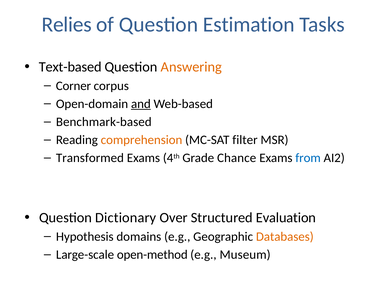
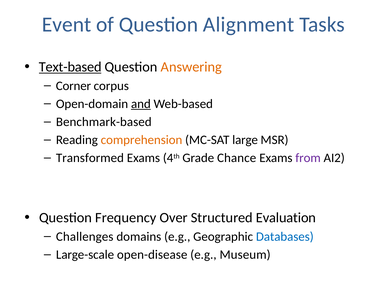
Relies: Relies -> Event
Estimation: Estimation -> Alignment
Text-based underline: none -> present
filter: filter -> large
from colour: blue -> purple
Dictionary: Dictionary -> Frequency
Hypothesis: Hypothesis -> Challenges
Databases colour: orange -> blue
open-method: open-method -> open-disease
